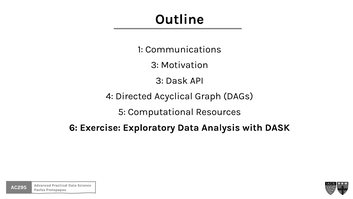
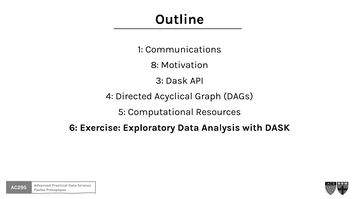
3 at (155, 65): 3 -> 8
